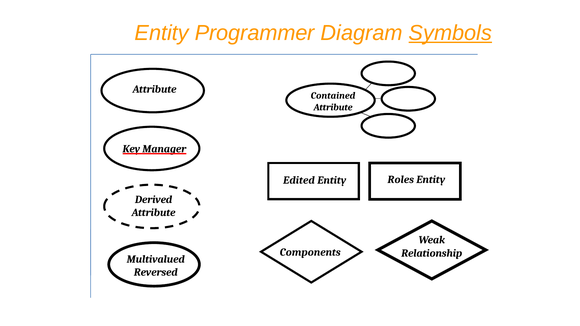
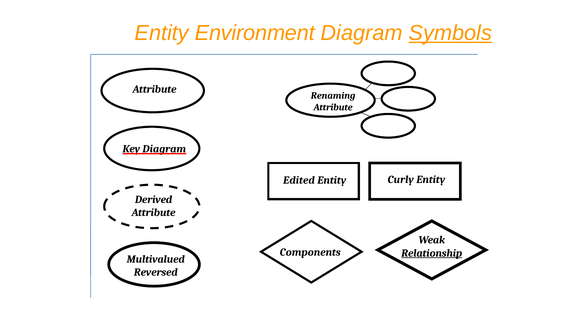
Programmer: Programmer -> Environment
Contained: Contained -> Renaming
Key Manager: Manager -> Diagram
Roles: Roles -> Curly
Relationship underline: none -> present
